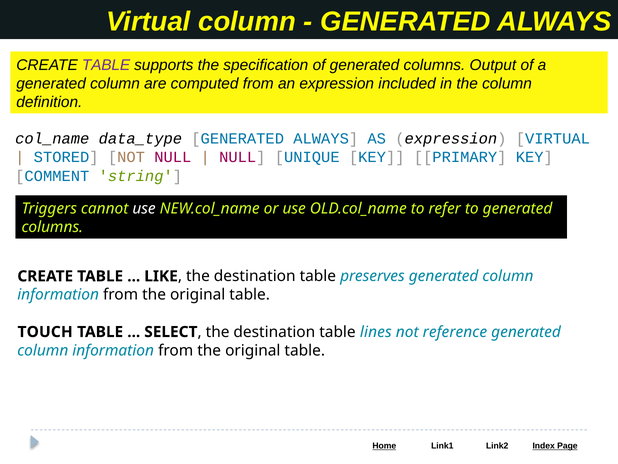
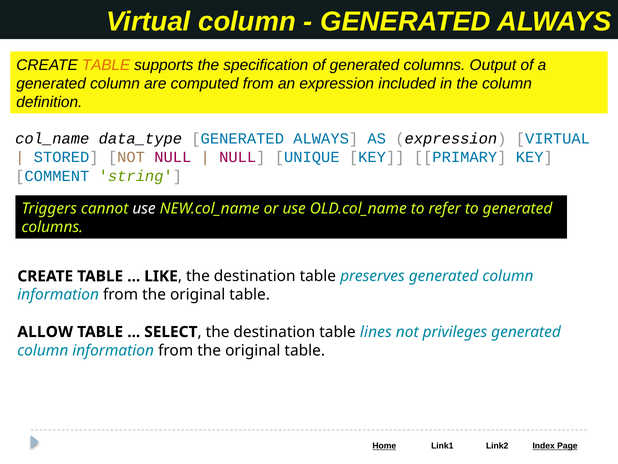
TABLE at (106, 65) colour: purple -> orange
TOUCH: TOUCH -> ALLOW
reference: reference -> privileges
